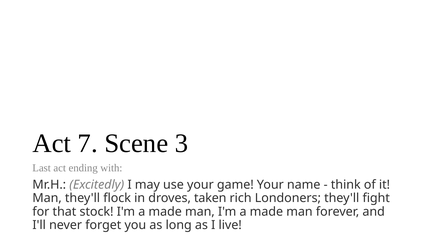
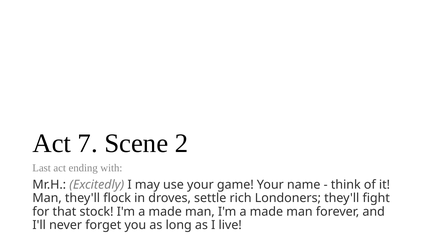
3: 3 -> 2
taken: taken -> settle
